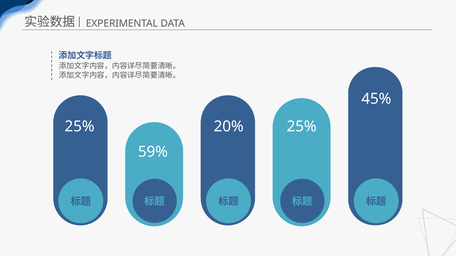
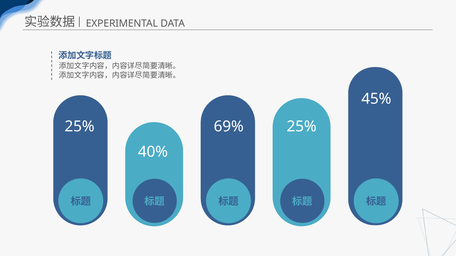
20%: 20% -> 69%
59%: 59% -> 40%
